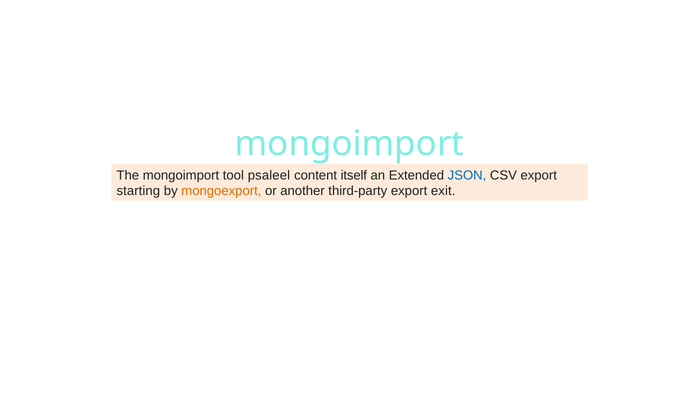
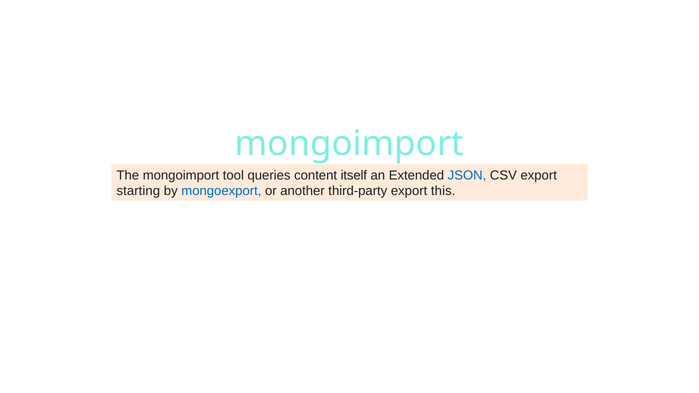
psaleel: psaleel -> queries
mongoexport colour: orange -> blue
exit: exit -> this
